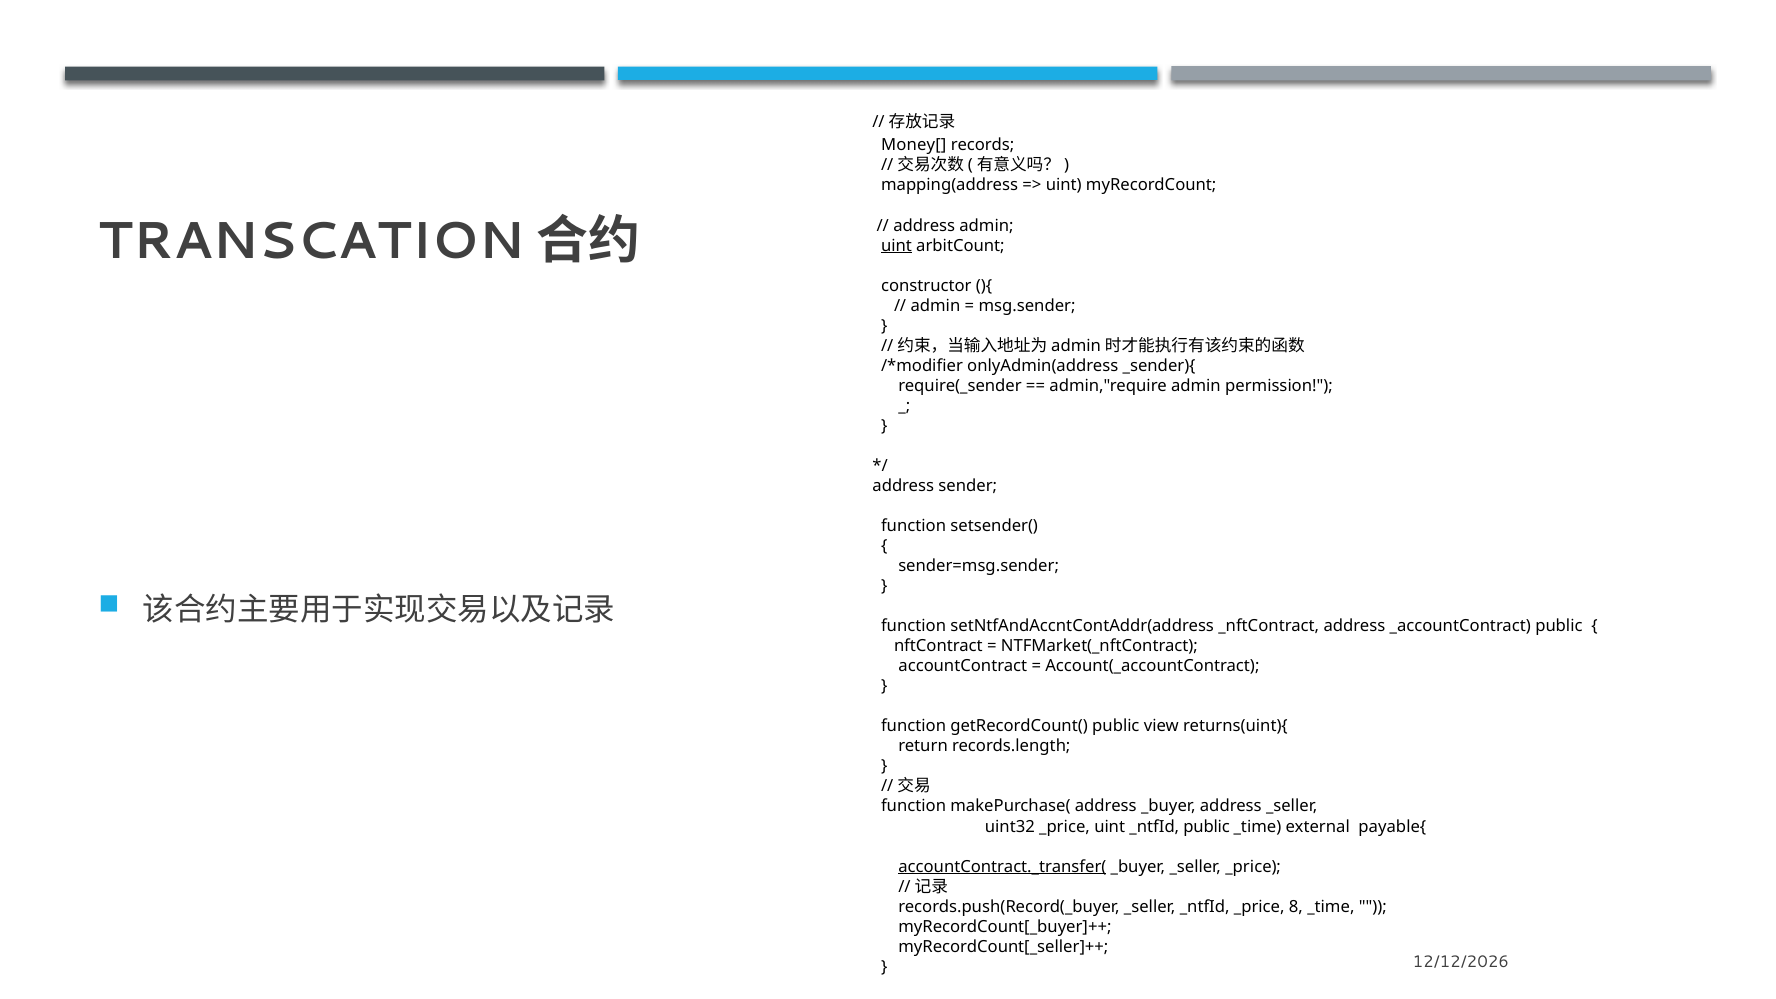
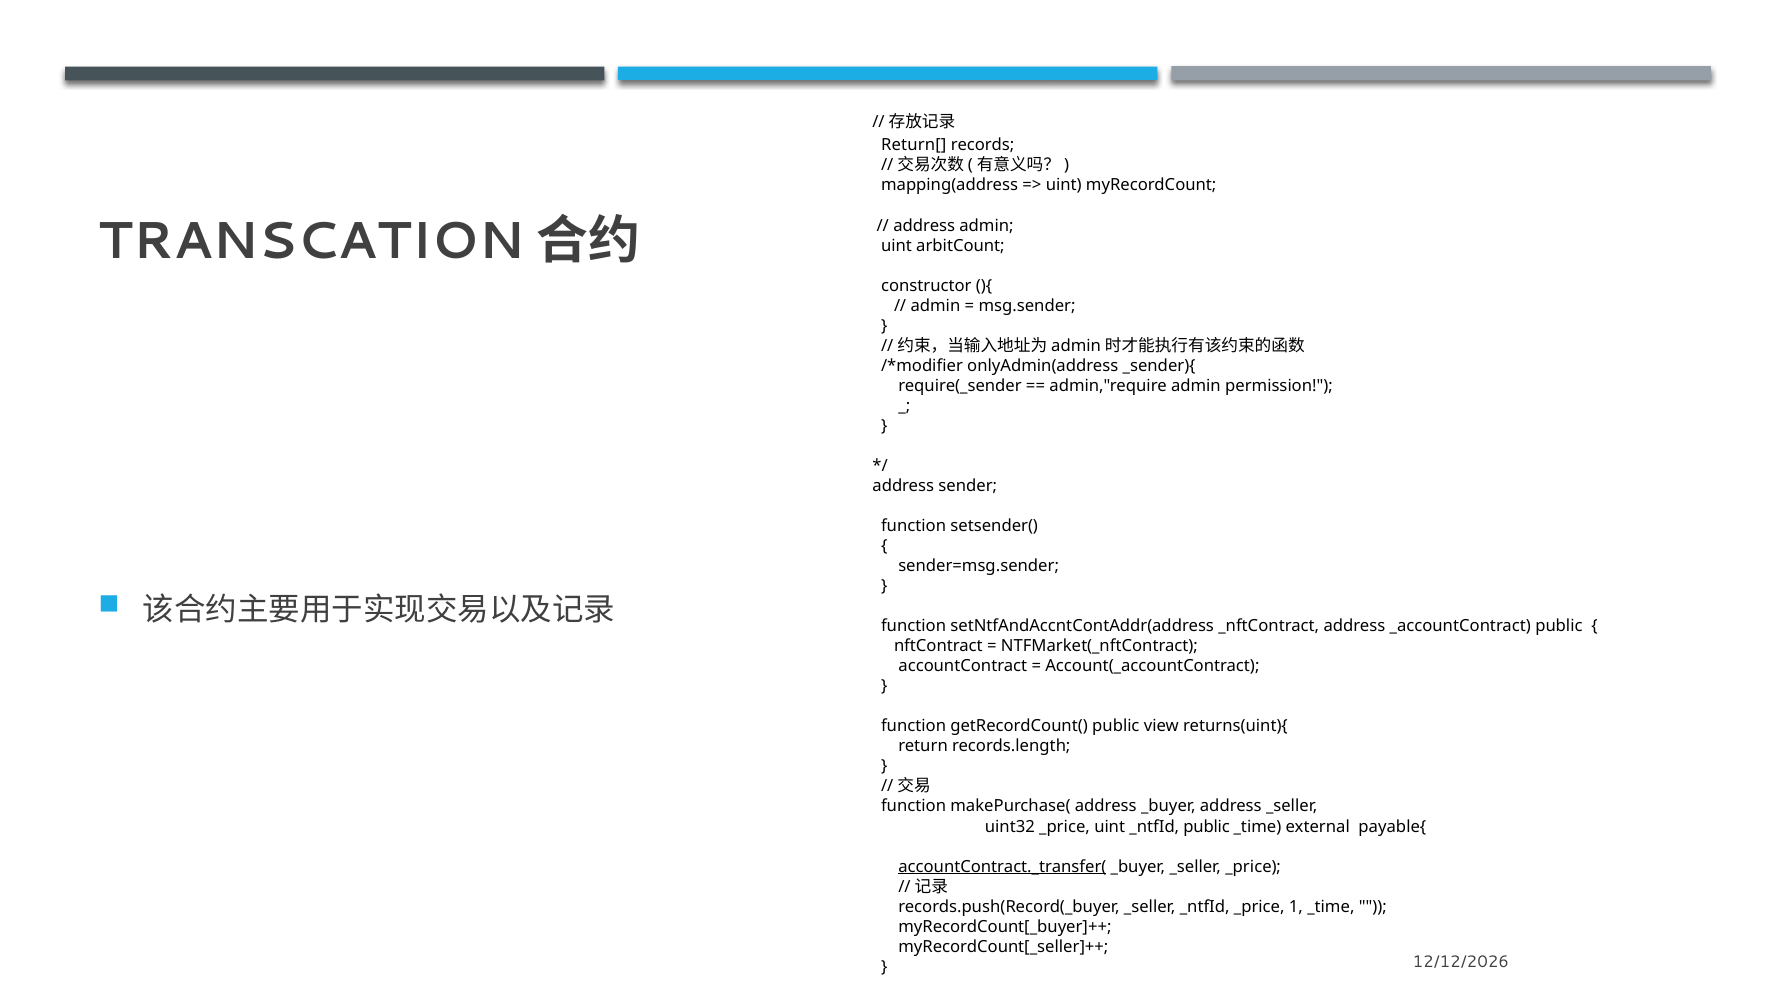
Money[: Money[ -> Return[
uint at (897, 246) underline: present -> none
8: 8 -> 1
